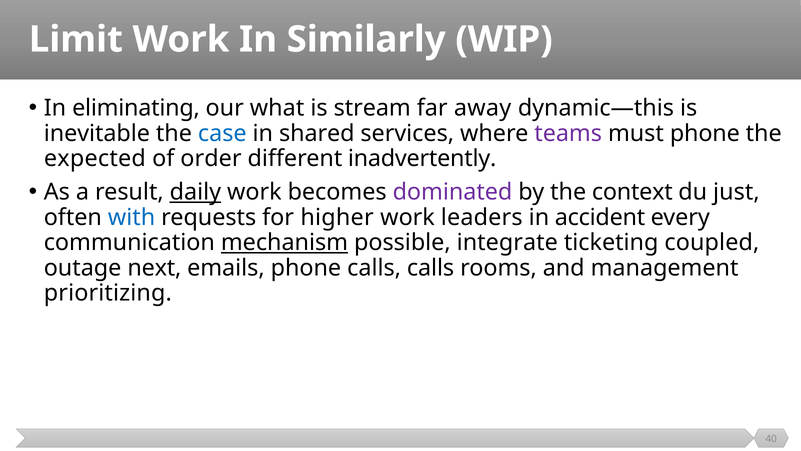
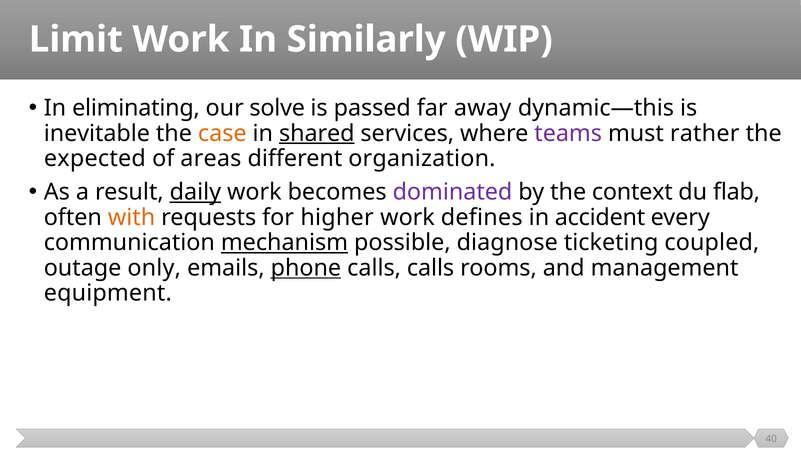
what: what -> solve
stream: stream -> passed
case colour: blue -> orange
shared underline: none -> present
must phone: phone -> rather
order: order -> areas
inadvertently: inadvertently -> organization
just: just -> flab
with colour: blue -> orange
leaders: leaders -> defines
integrate: integrate -> diagnose
next: next -> only
phone at (306, 268) underline: none -> present
prioritizing: prioritizing -> equipment
